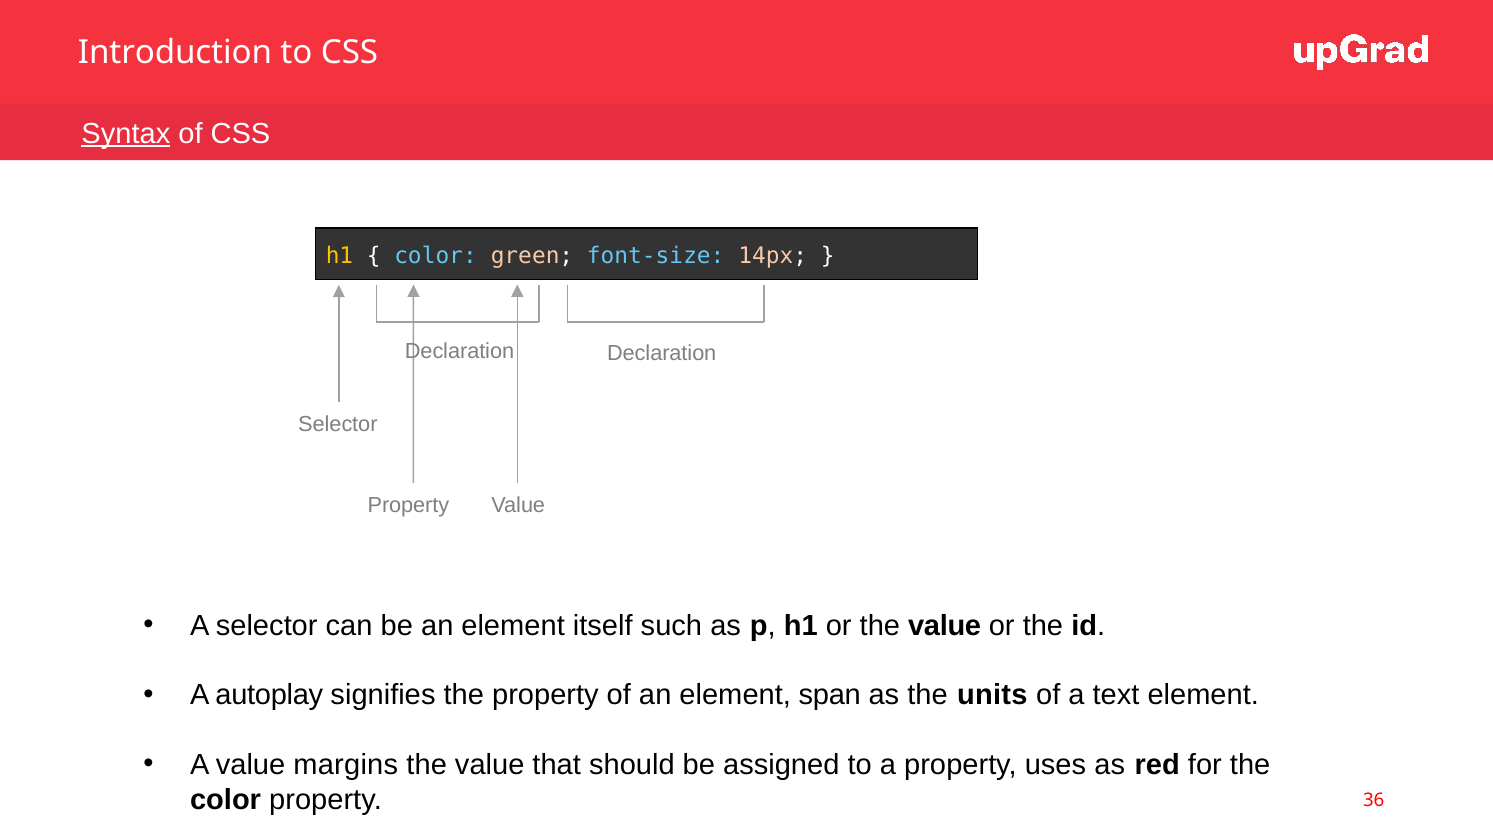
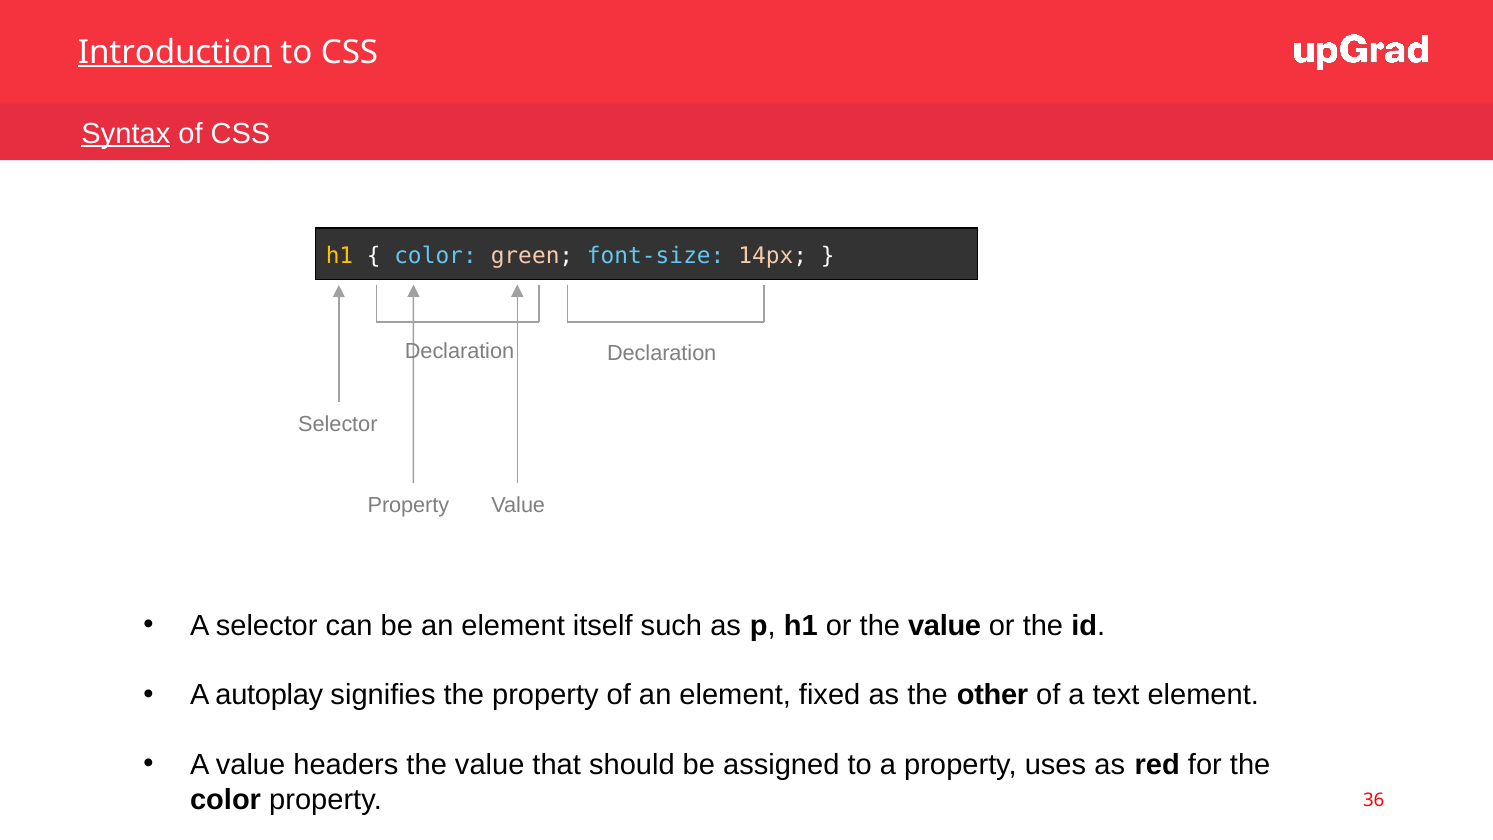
Introduction underline: none -> present
span: span -> fixed
units: units -> other
margins: margins -> headers
